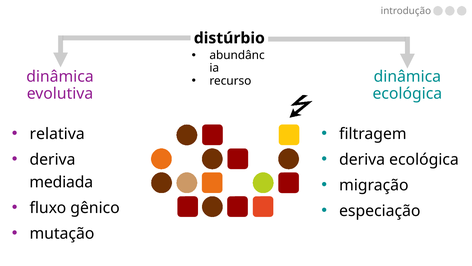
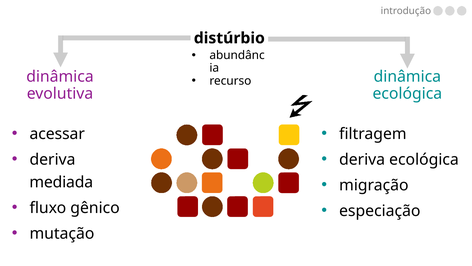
relativa: relativa -> acessar
